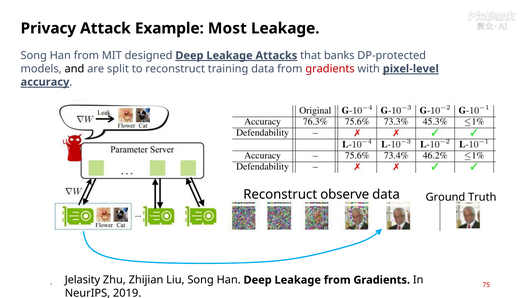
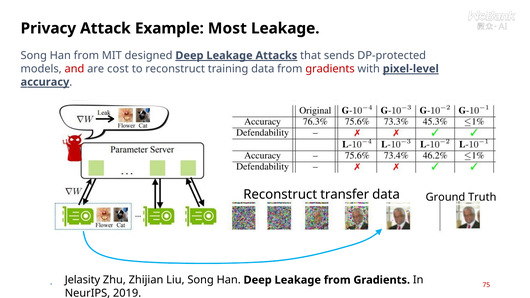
banks: banks -> sends
and colour: black -> red
split: split -> cost
observe: observe -> transfer
